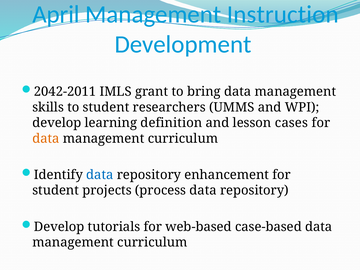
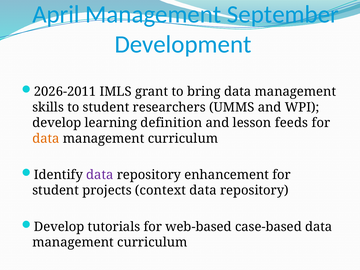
Instruction: Instruction -> September
2042-2011: 2042-2011 -> 2026-2011
cases: cases -> feeds
data at (100, 175) colour: blue -> purple
process: process -> context
